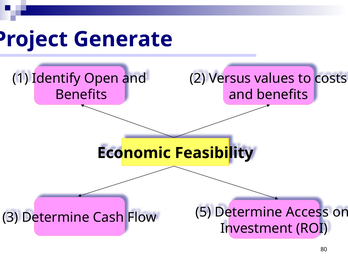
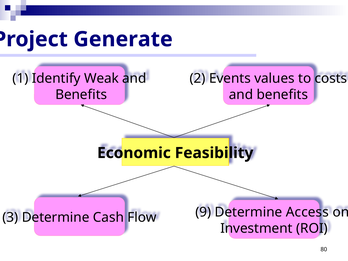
Open: Open -> Weak
Versus: Versus -> Events
5: 5 -> 9
